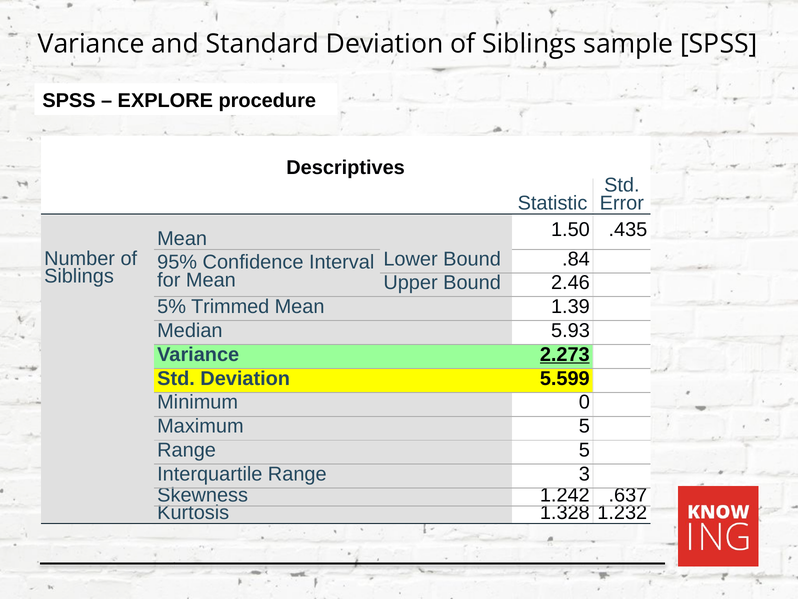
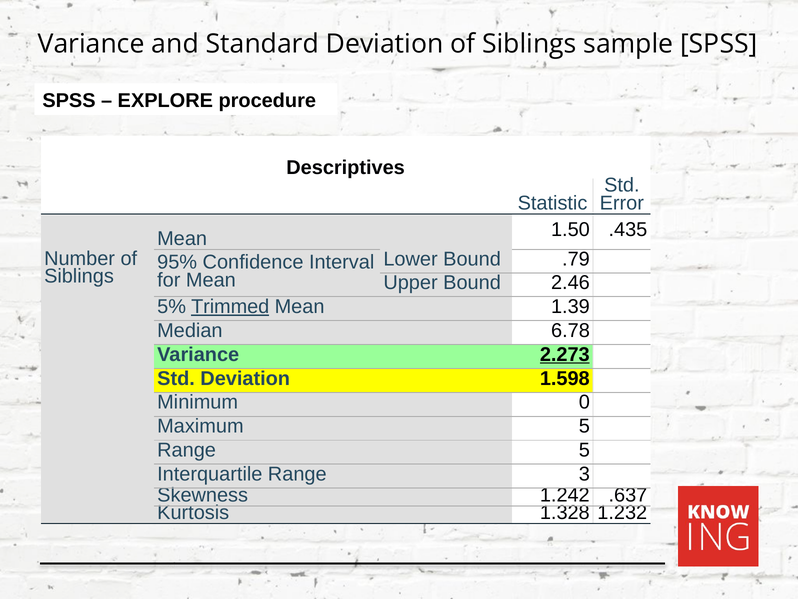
.84: .84 -> .79
Trimmed underline: none -> present
5.93: 5.93 -> 6.78
5.599: 5.599 -> 1.598
